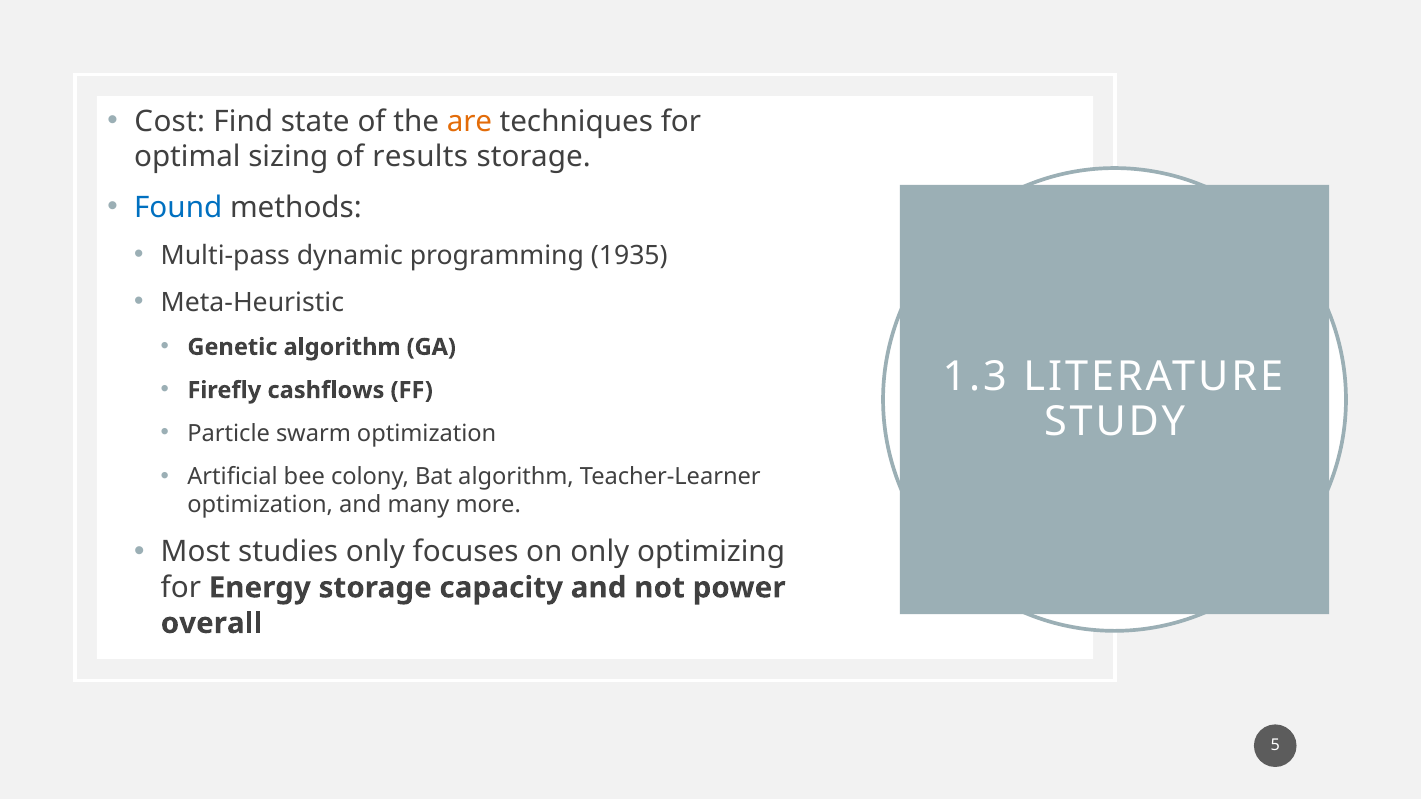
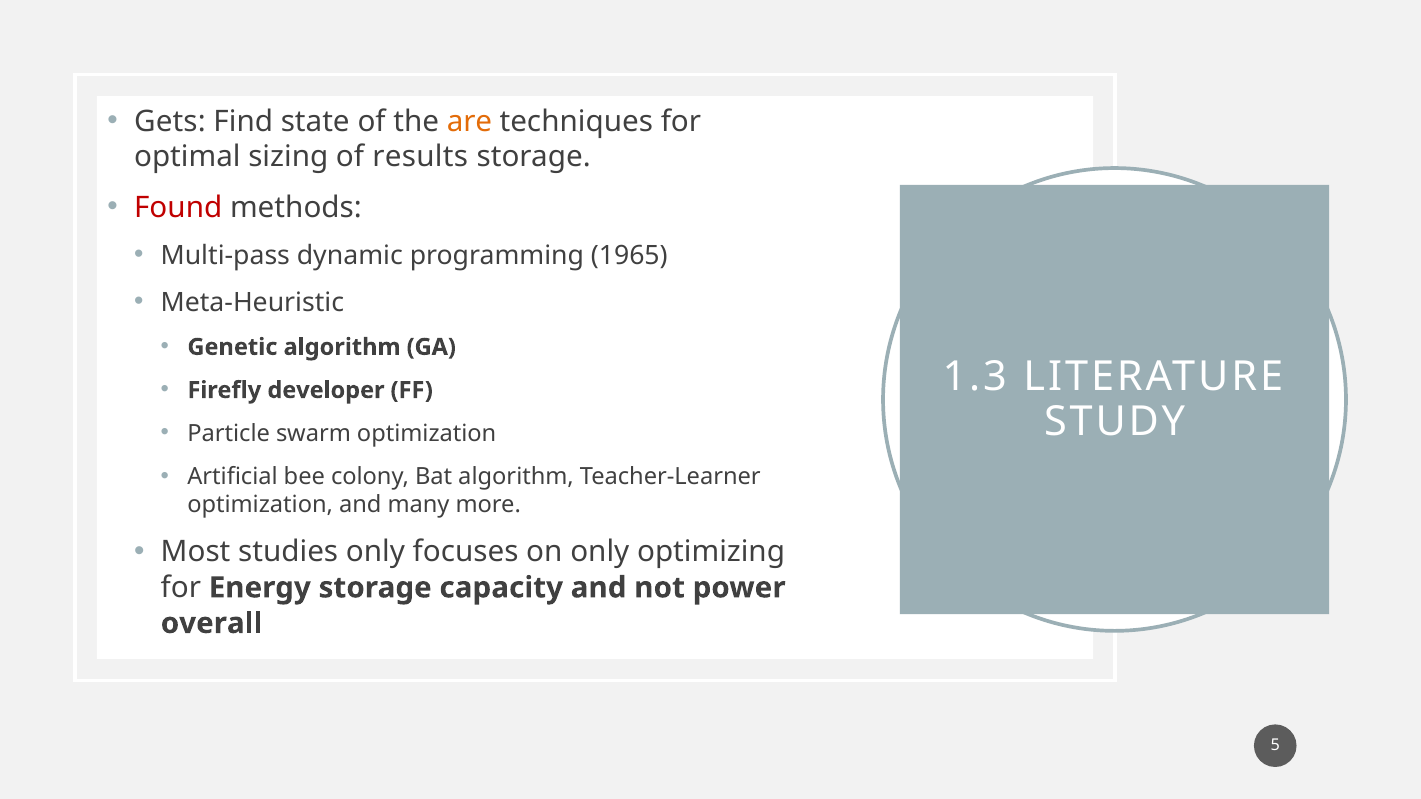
Cost: Cost -> Gets
Found colour: blue -> red
1935: 1935 -> 1965
cashflows: cashflows -> developer
